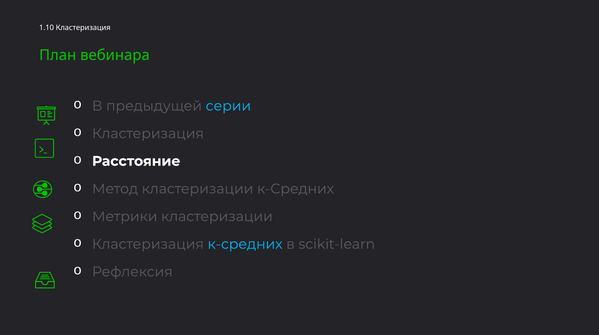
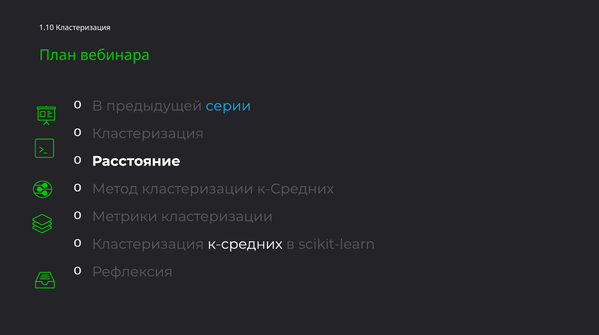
к-средних at (245, 244) colour: light blue -> white
